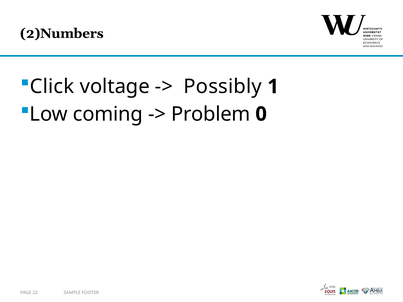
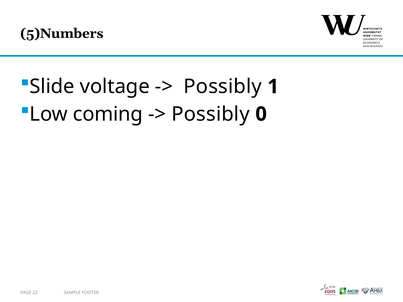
2)Numbers: 2)Numbers -> 5)Numbers
Click: Click -> Slide
Problem at (211, 114): Problem -> Possibly
